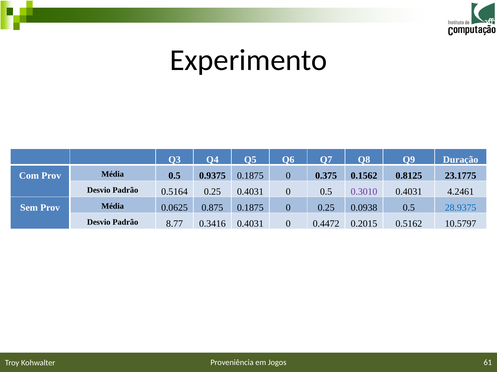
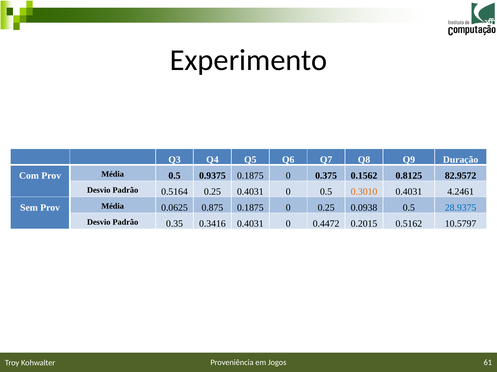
23.1775: 23.1775 -> 82.9572
0.3010 colour: purple -> orange
8.77: 8.77 -> 0.35
